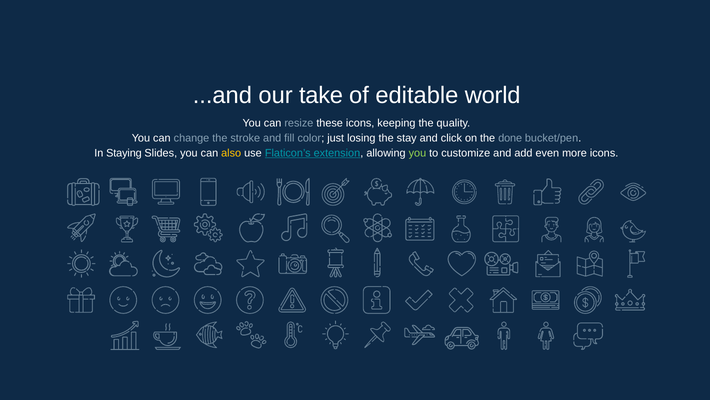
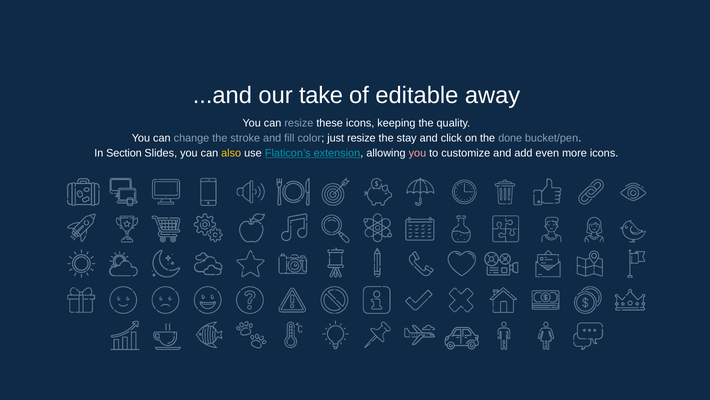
world: world -> away
just losing: losing -> resize
Staying: Staying -> Section
you at (417, 153) colour: light green -> pink
